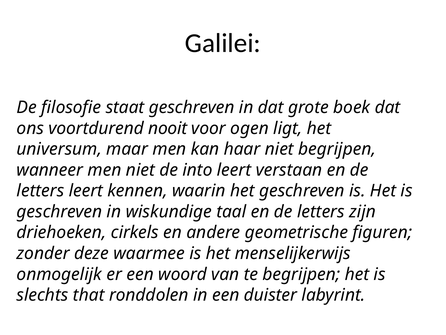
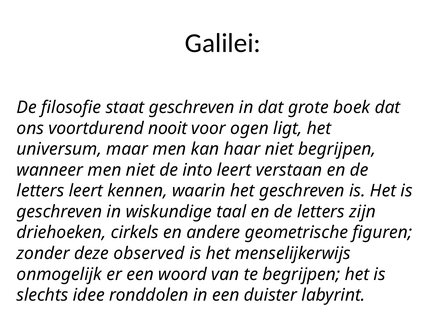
waarmee: waarmee -> observed
that: that -> idee
